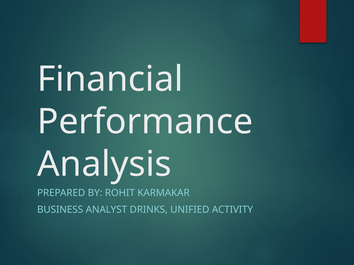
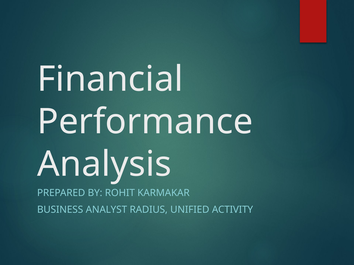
DRINKS: DRINKS -> RADIUS
